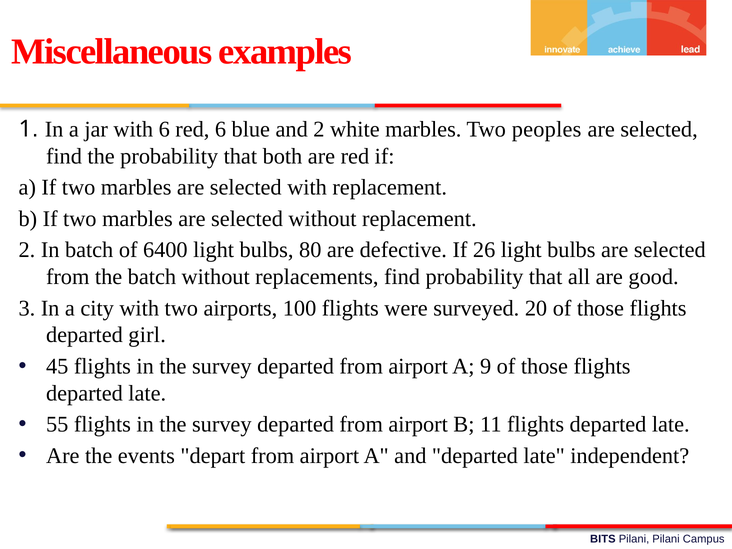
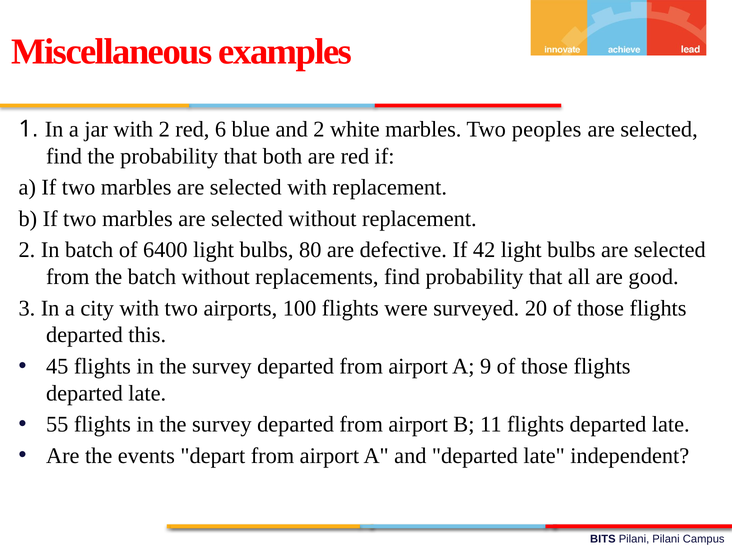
with 6: 6 -> 2
26: 26 -> 42
girl: girl -> this
